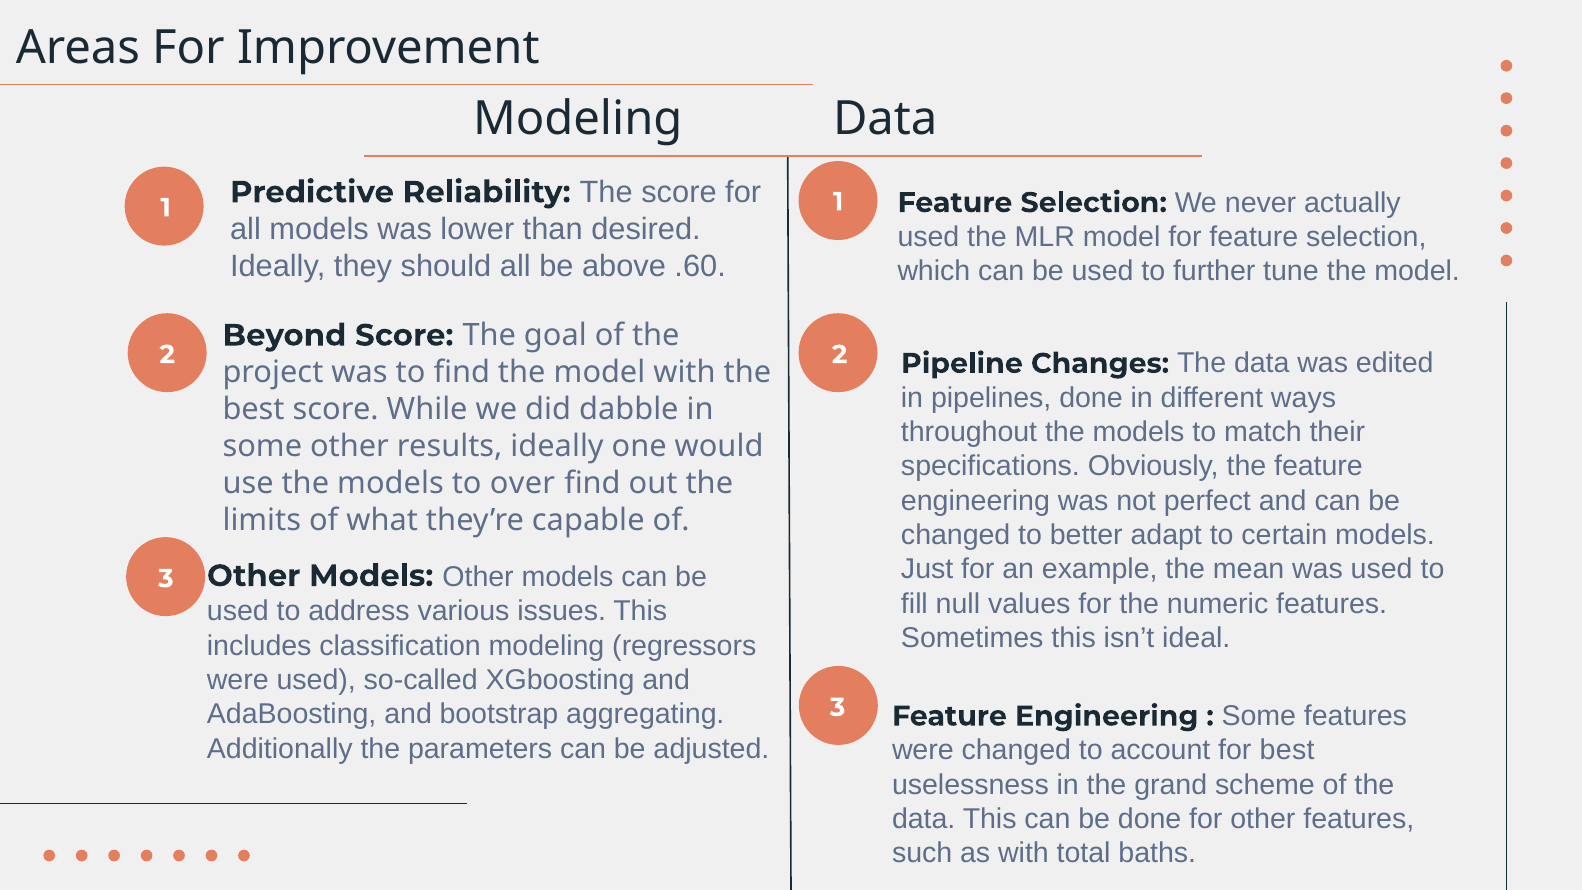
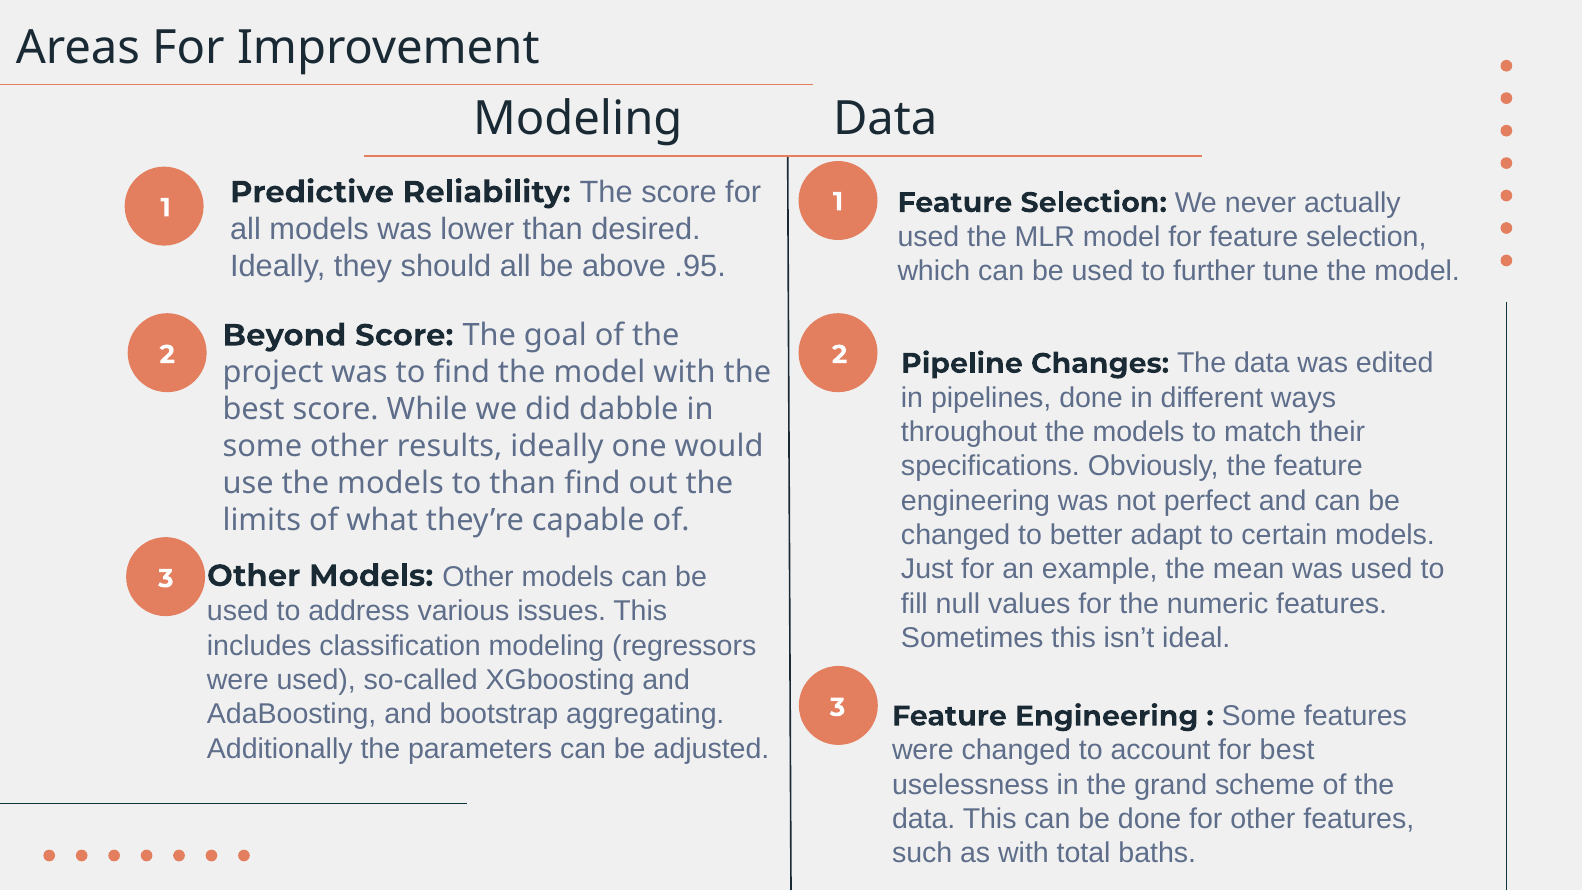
.60: .60 -> .95
to over: over -> than
